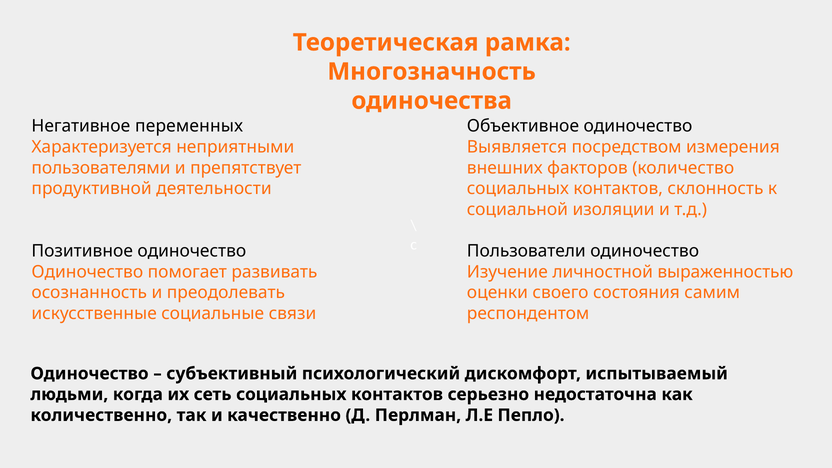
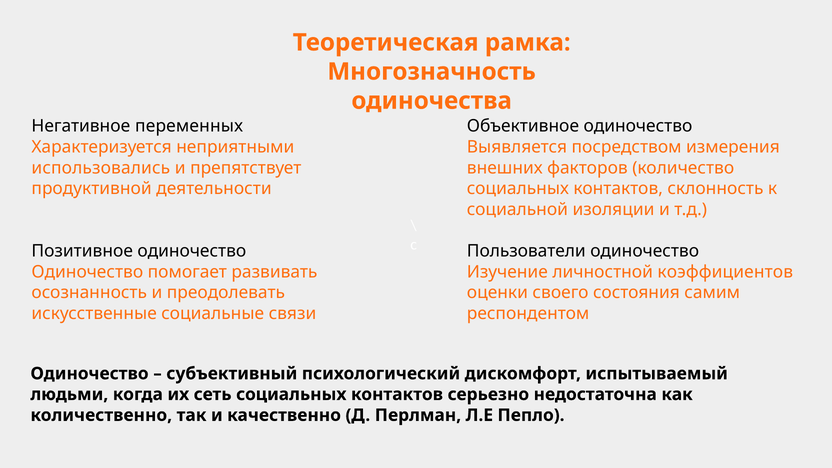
пользователями: пользователями -> использовались
выраженностью: выраженностью -> коэффициентов
